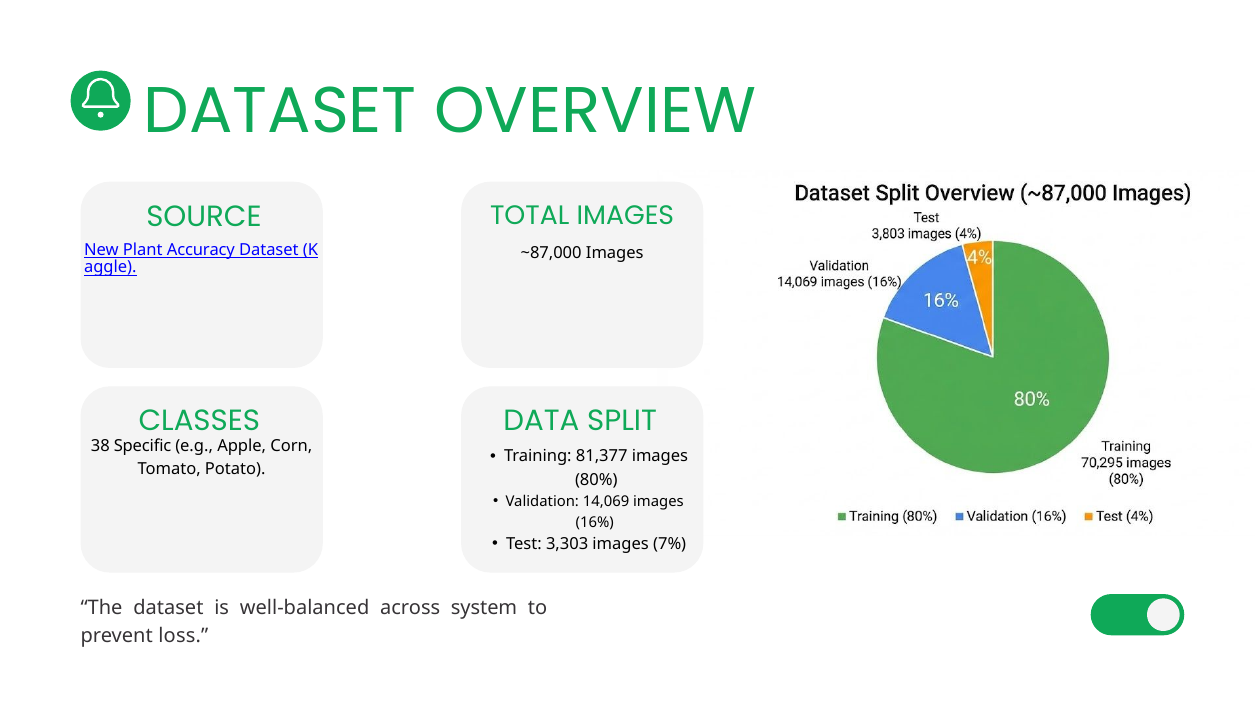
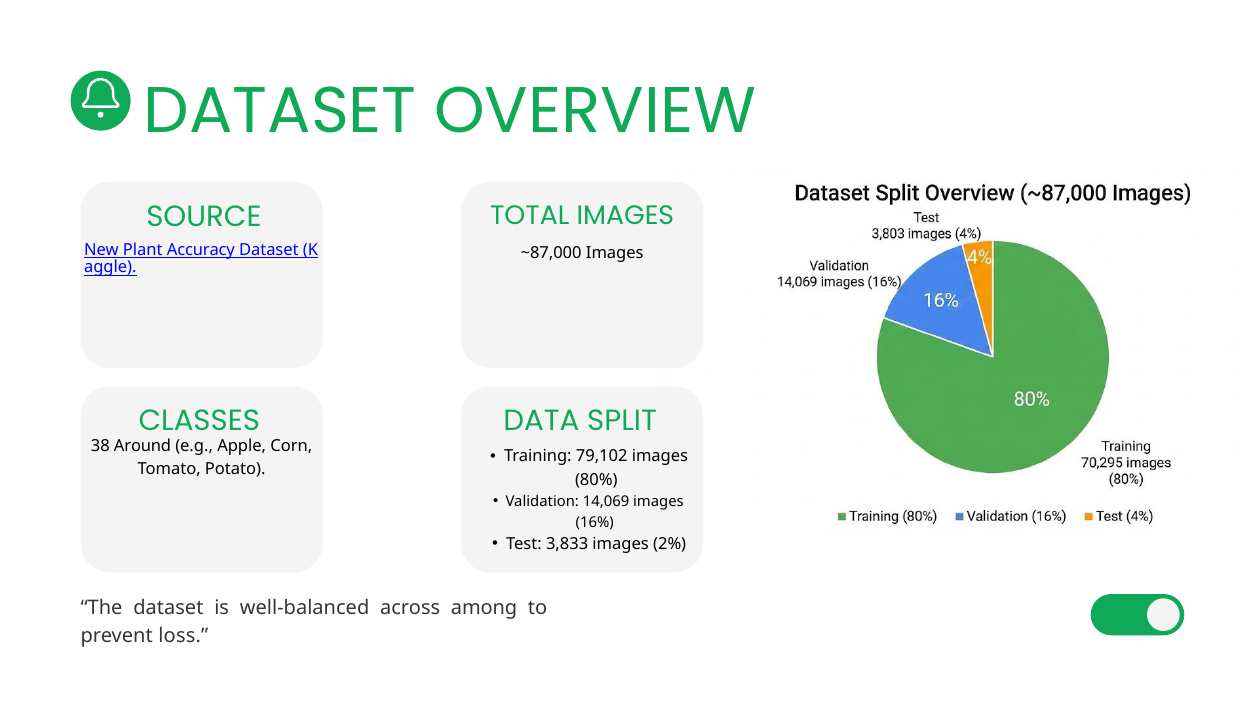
Specific: Specific -> Around
81,377: 81,377 -> 79,102
3,303: 3,303 -> 3,833
7%: 7% -> 2%
system: system -> among
